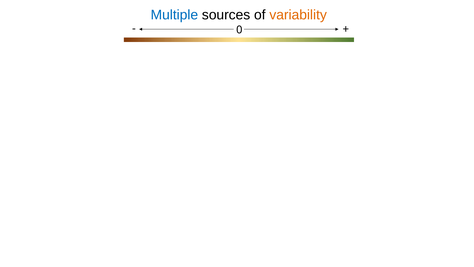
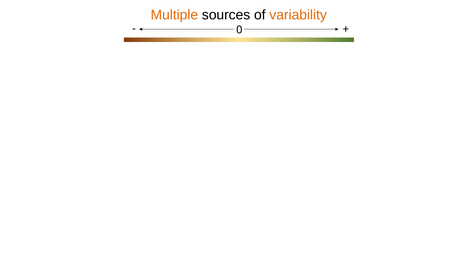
Multiple colour: blue -> orange
